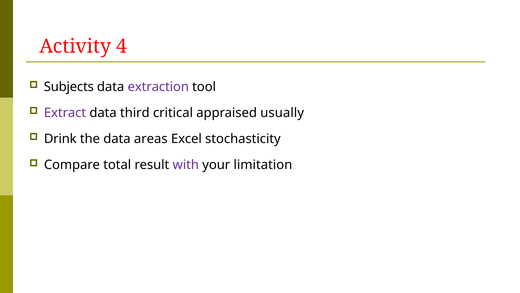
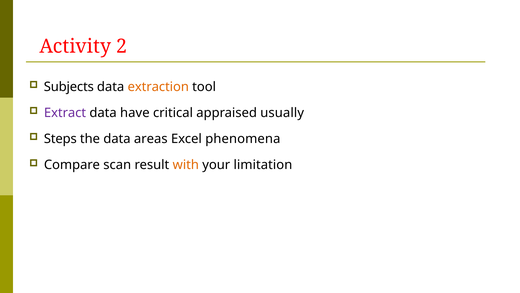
4: 4 -> 2
extraction colour: purple -> orange
third: third -> have
Drink: Drink -> Steps
stochasticity: stochasticity -> phenomena
total: total -> scan
with colour: purple -> orange
